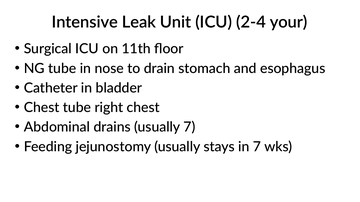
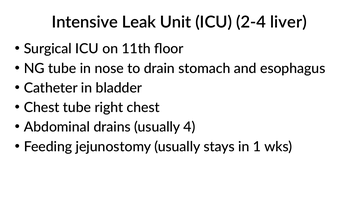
your: your -> liver
usually 7: 7 -> 4
in 7: 7 -> 1
